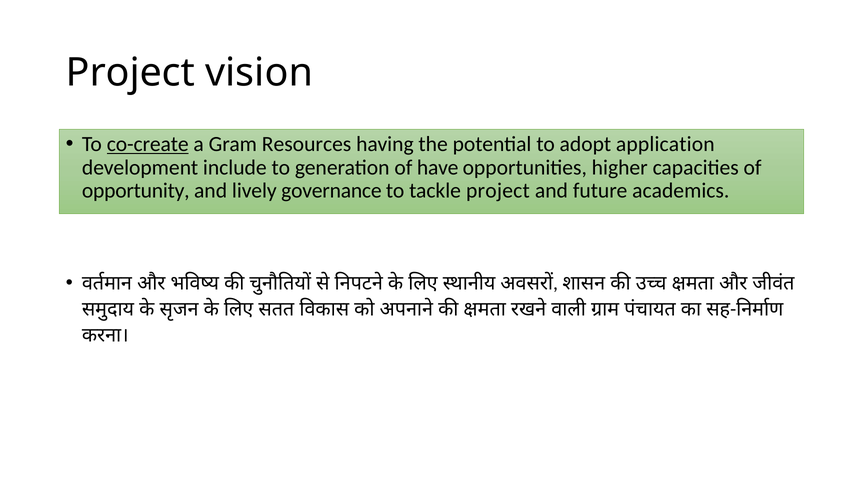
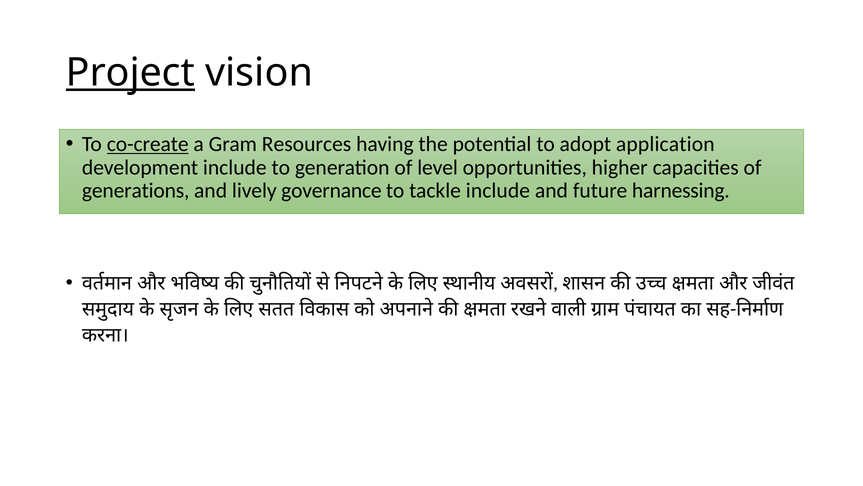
Project at (130, 72) underline: none -> present
have: have -> level
opportunity: opportunity -> generations
tackle project: project -> include
academics: academics -> harnessing
